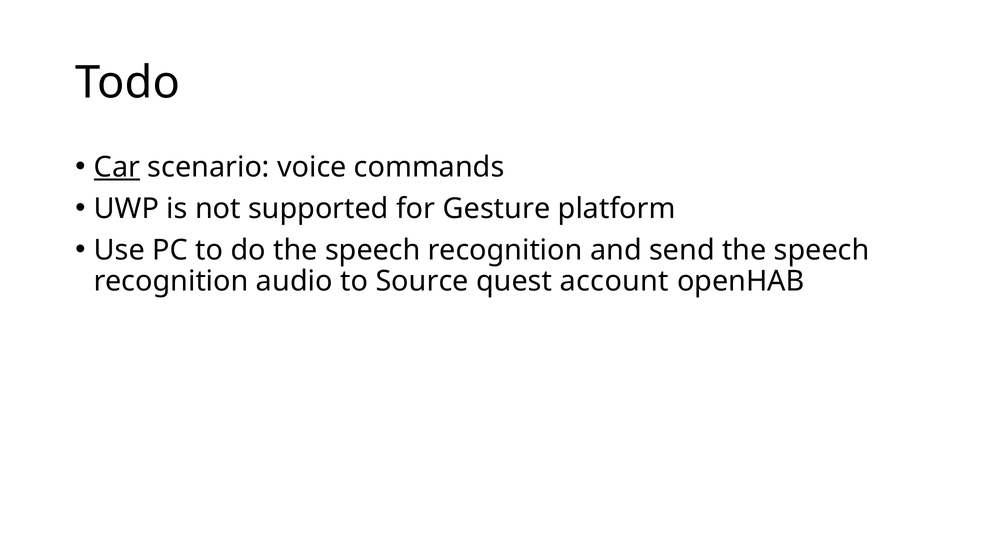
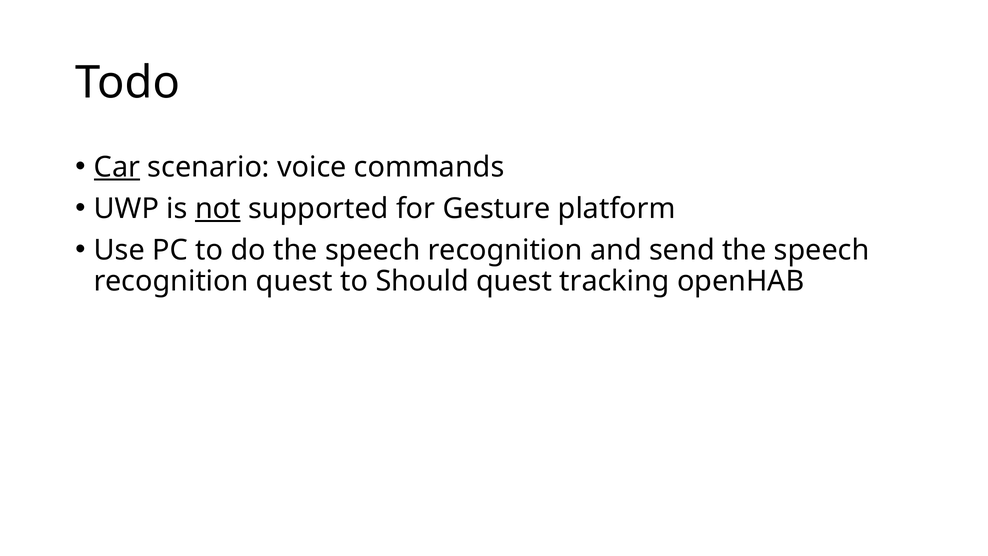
not underline: none -> present
recognition audio: audio -> quest
Source: Source -> Should
account: account -> tracking
